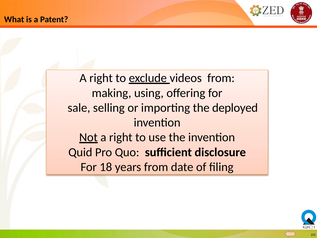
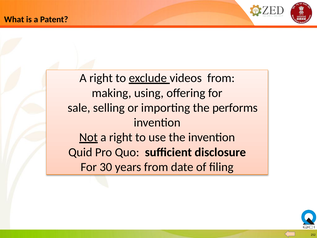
deployed: deployed -> performs
18: 18 -> 30
